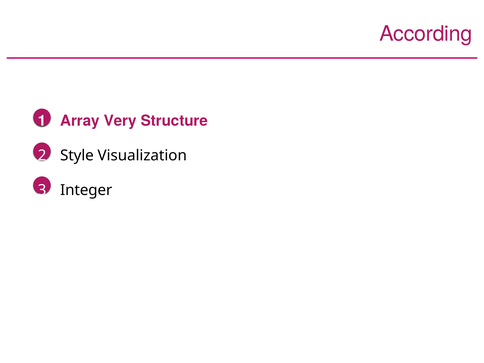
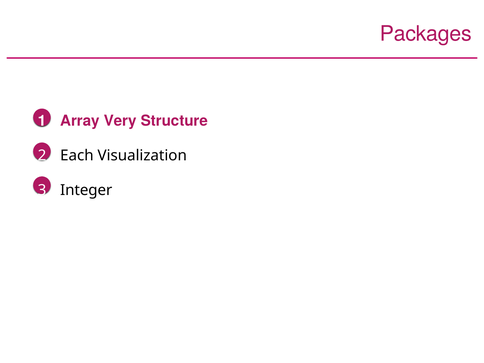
According: According -> Packages
Style: Style -> Each
